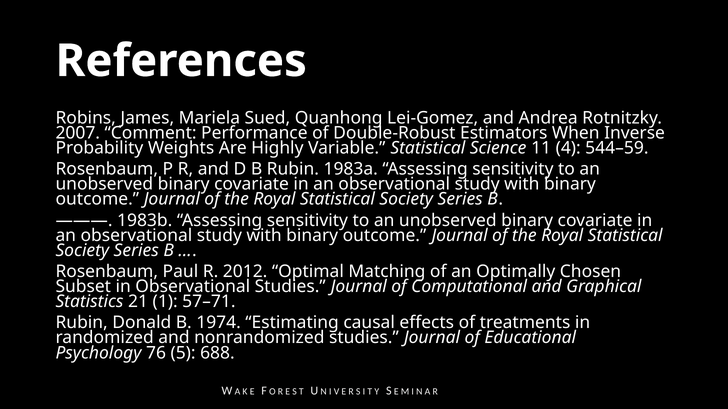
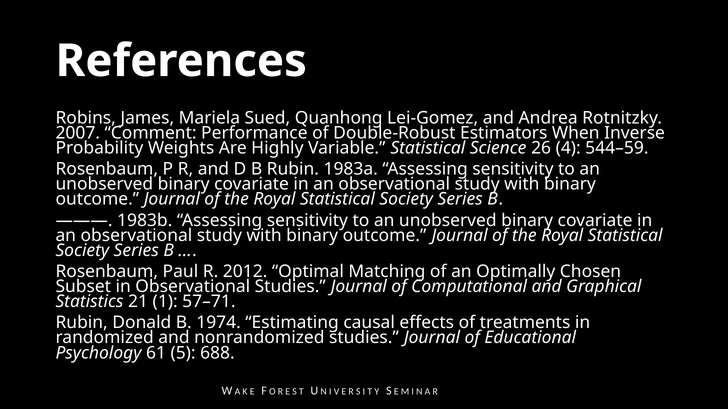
11: 11 -> 26
76: 76 -> 61
